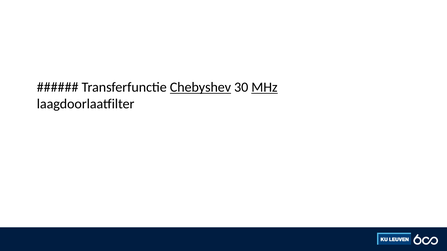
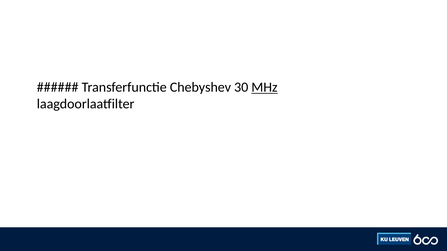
Chebyshev underline: present -> none
